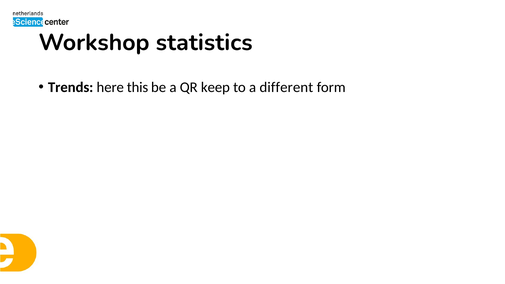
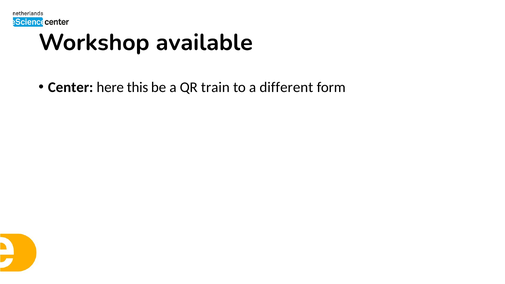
statistics: statistics -> available
Trends: Trends -> Center
keep: keep -> train
